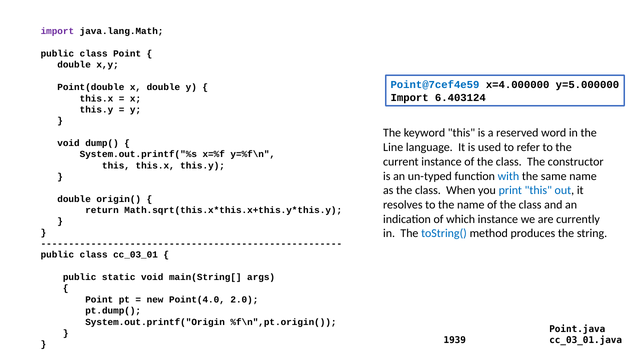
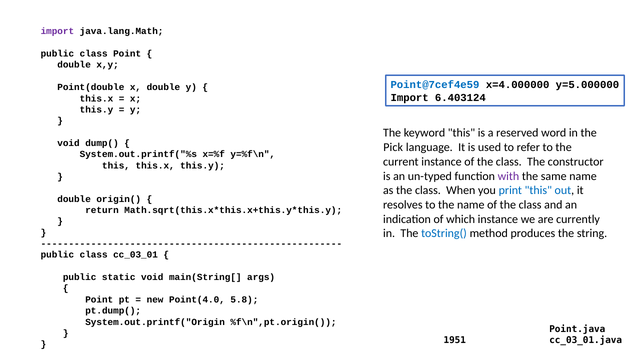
Line: Line -> Pick
with colour: blue -> purple
2.0: 2.0 -> 5.8
1939: 1939 -> 1951
